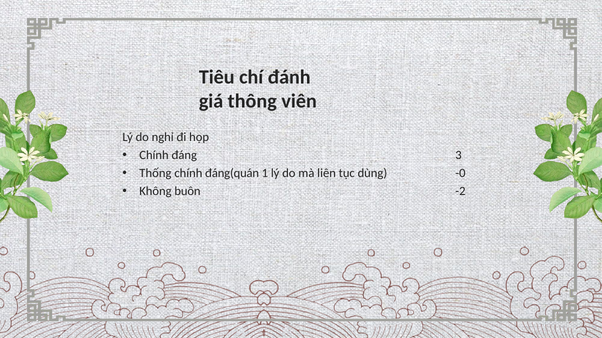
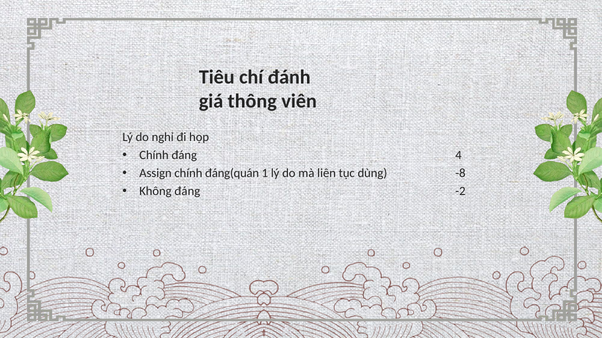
3: 3 -> 4
Thống: Thống -> Assign
-0: -0 -> -8
Không buôn: buôn -> đáng
